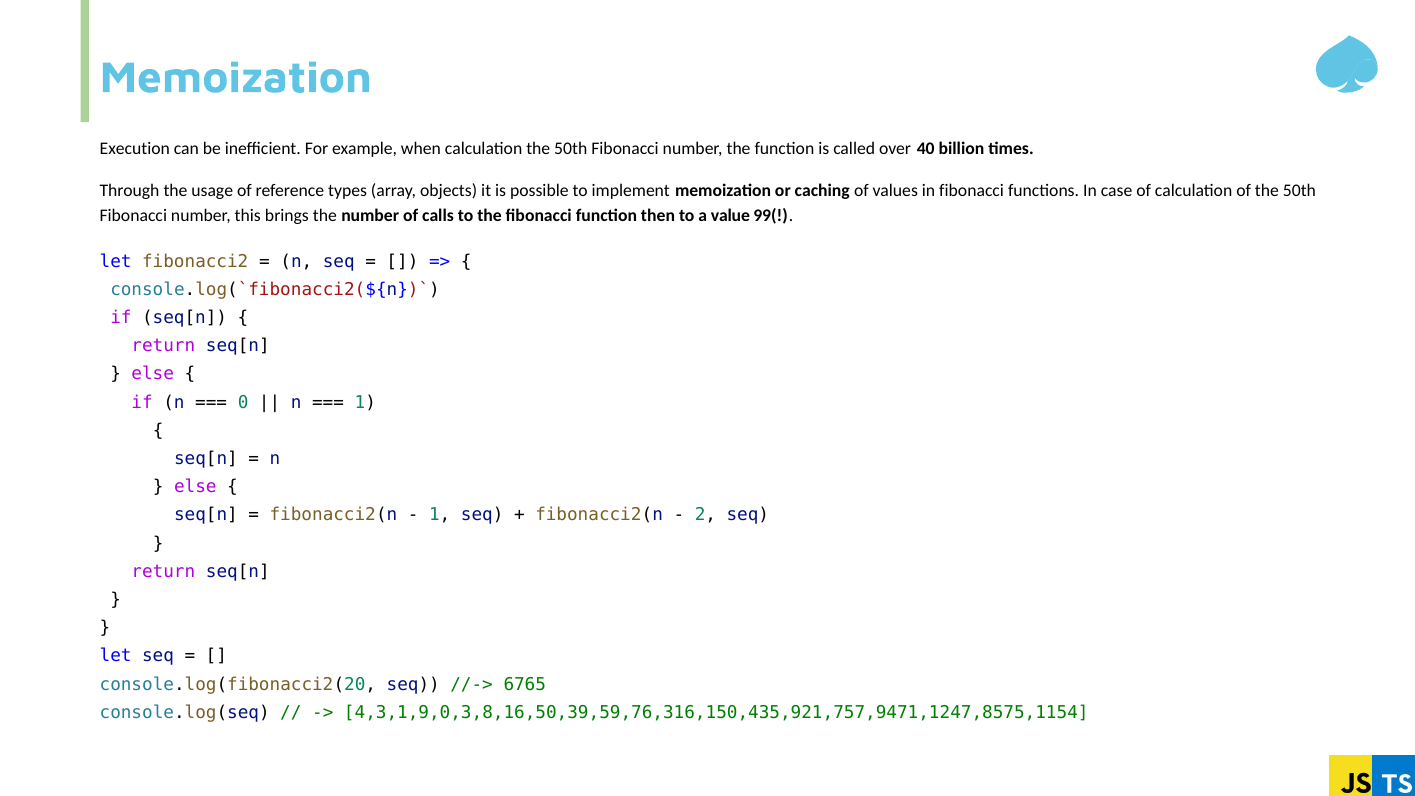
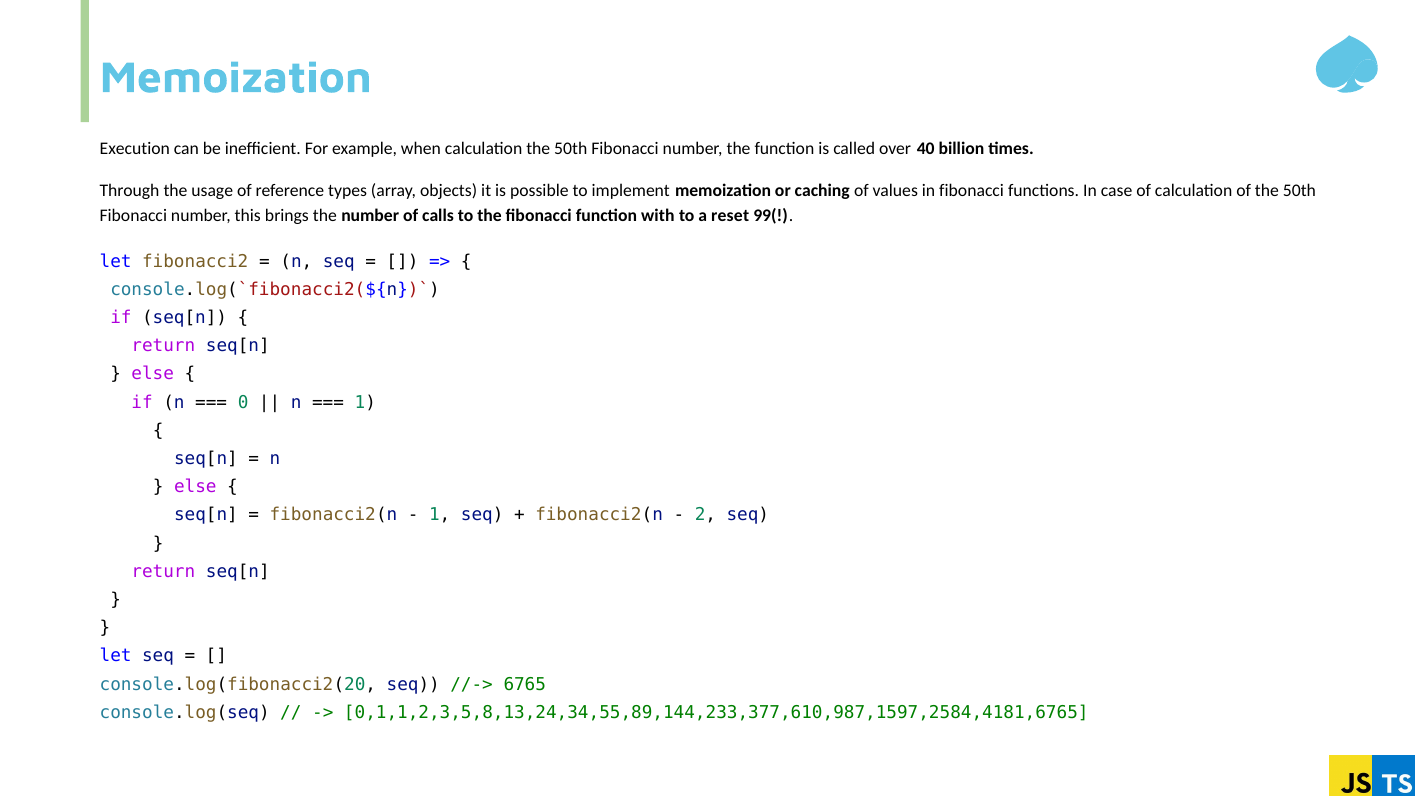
then: then -> with
value: value -> reset
4,3,1,9,0,3,8,16,50,39,59,76,316,150,435,921,757,9471,1247,8575,1154: 4,3,1,9,0,3,8,16,50,39,59,76,316,150,435,921,757,9471,1247,8575,1154 -> 0,1,1,2,3,5,8,13,24,34,55,89,144,233,377,610,987,1597,2584,4181,6765
